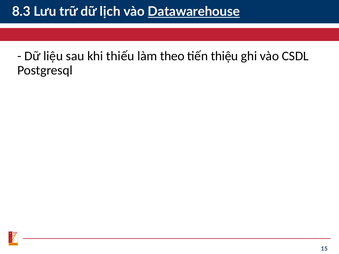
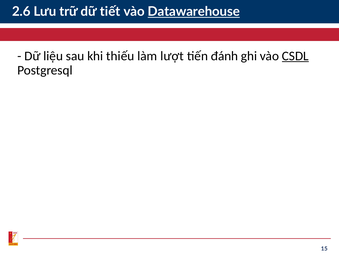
8.3: 8.3 -> 2.6
lịch: lịch -> tiết
theo: theo -> lượt
thiệu: thiệu -> đánh
CSDL underline: none -> present
